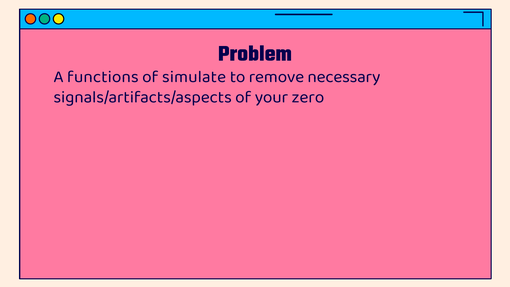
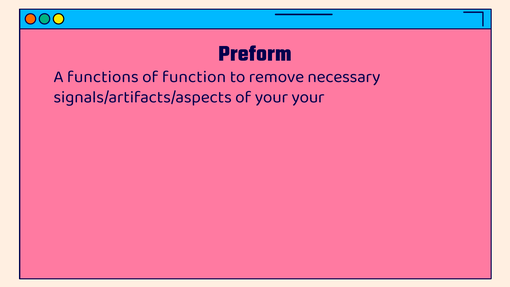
Problem: Problem -> Preform
simulate: simulate -> function
your zero: zero -> your
